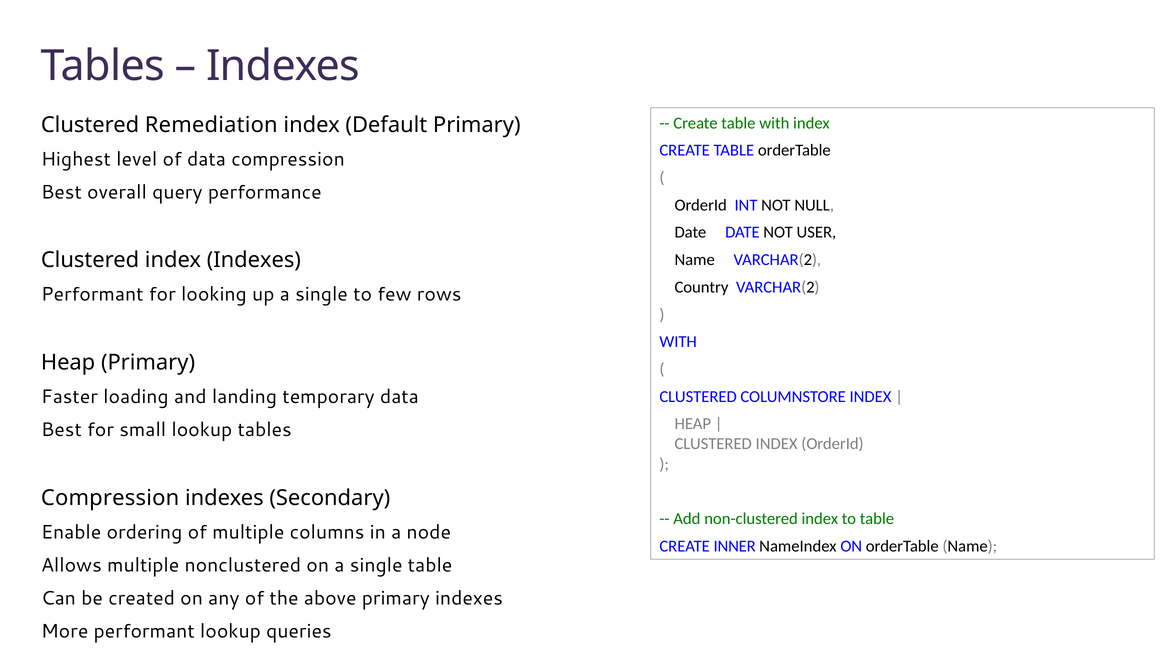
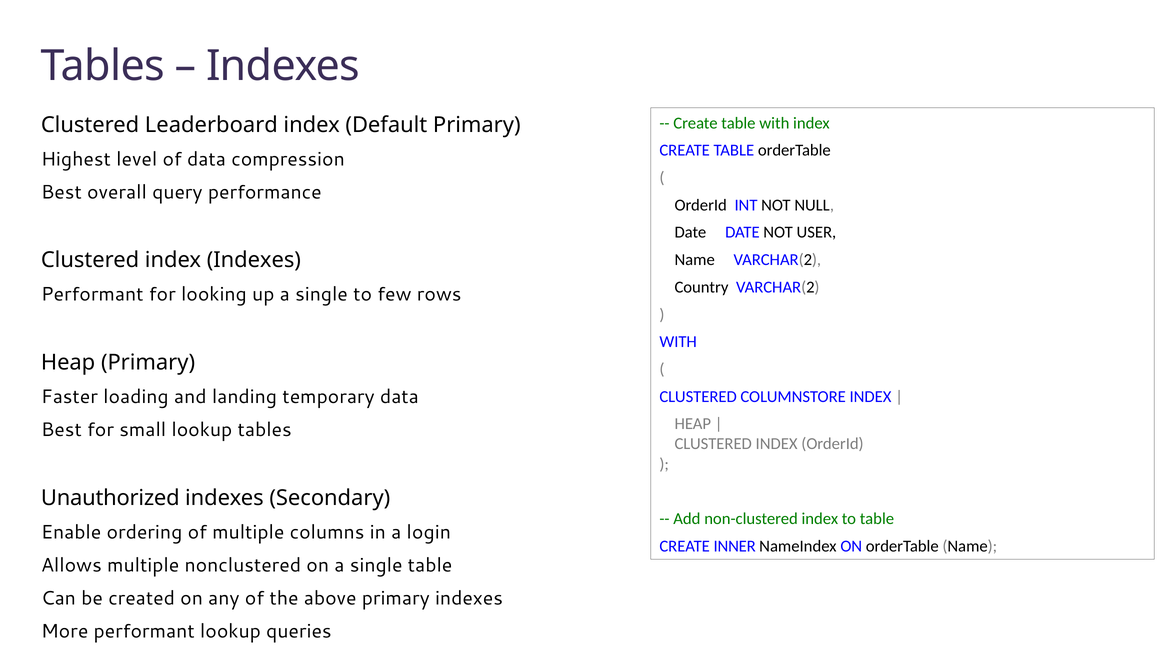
Remediation: Remediation -> Leaderboard
Compression at (110, 498): Compression -> Unauthorized
node: node -> login
